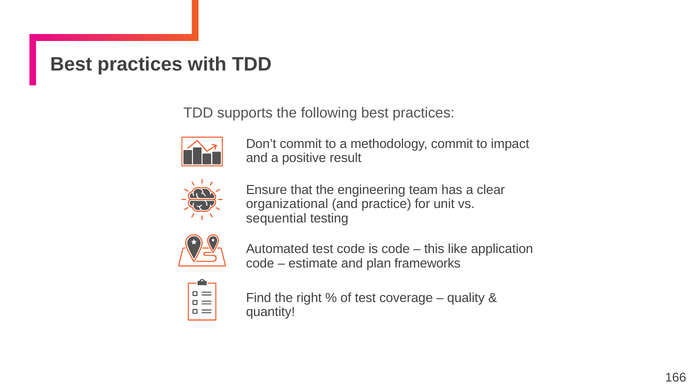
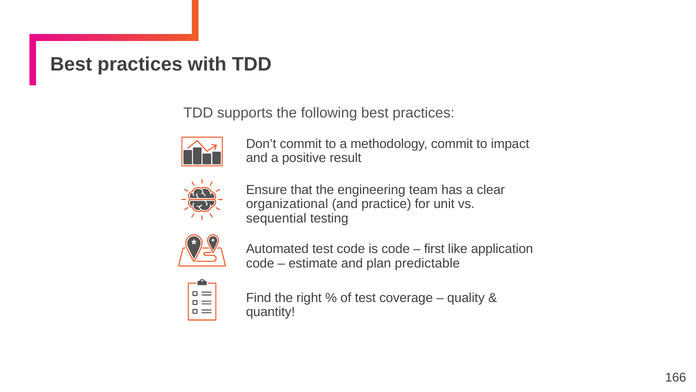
this: this -> first
frameworks: frameworks -> predictable
